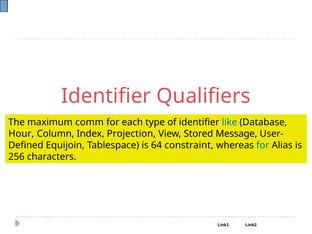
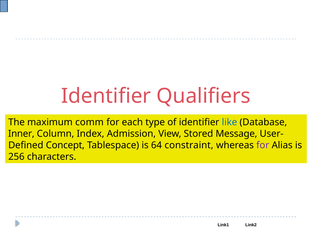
Hour: Hour -> Inner
Projection: Projection -> Admission
Equijoin: Equijoin -> Concept
for at (263, 145) colour: blue -> purple
